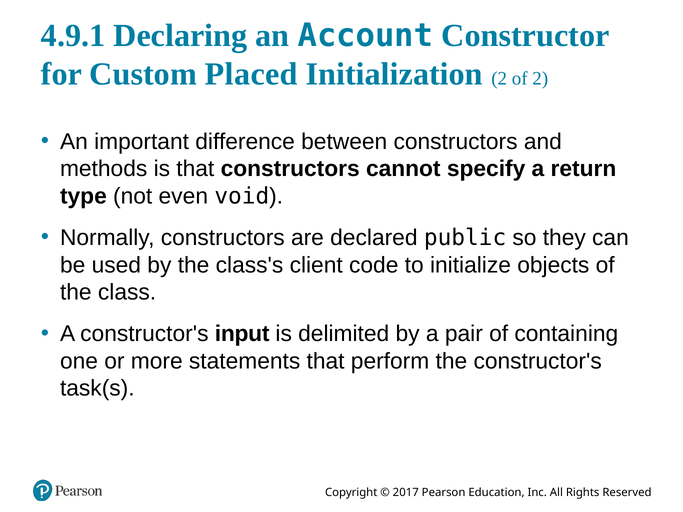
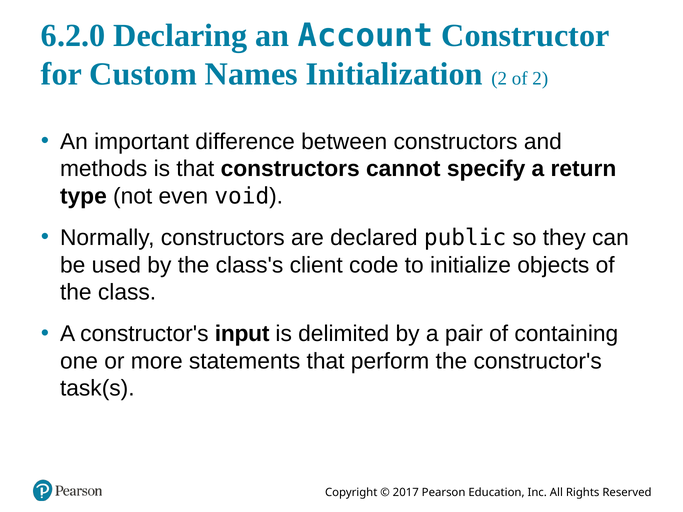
4.9.1: 4.9.1 -> 6.2.0
Placed: Placed -> Names
